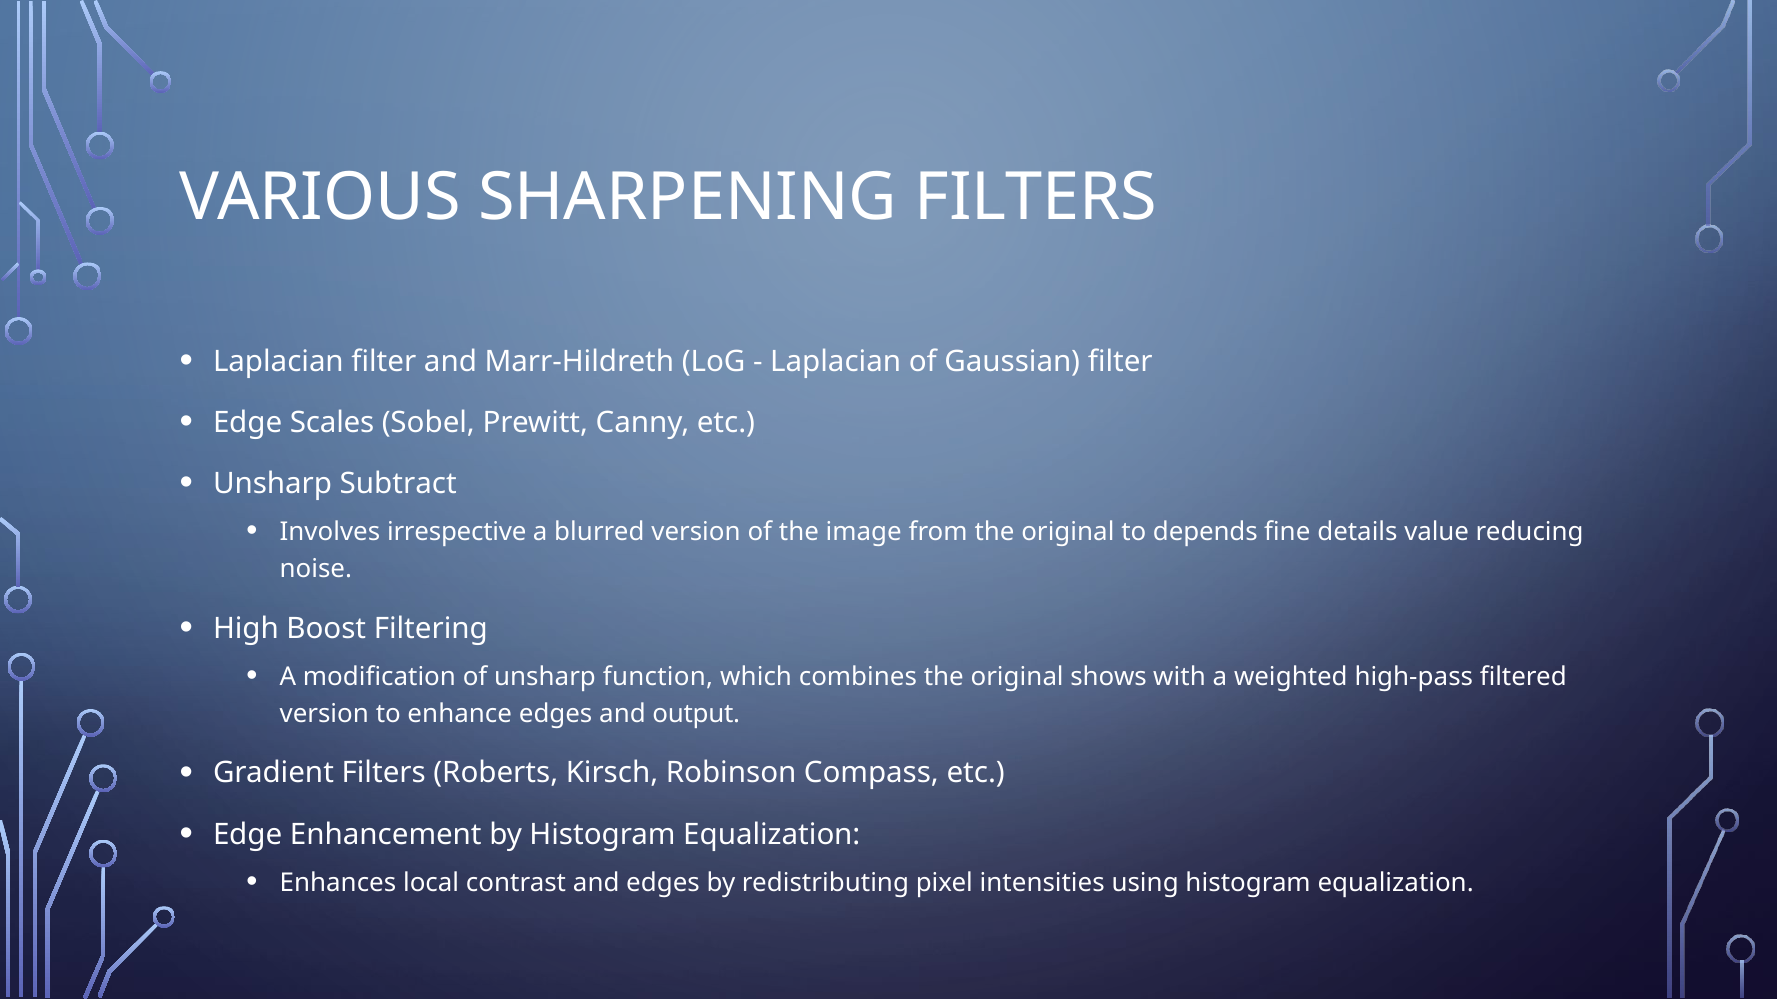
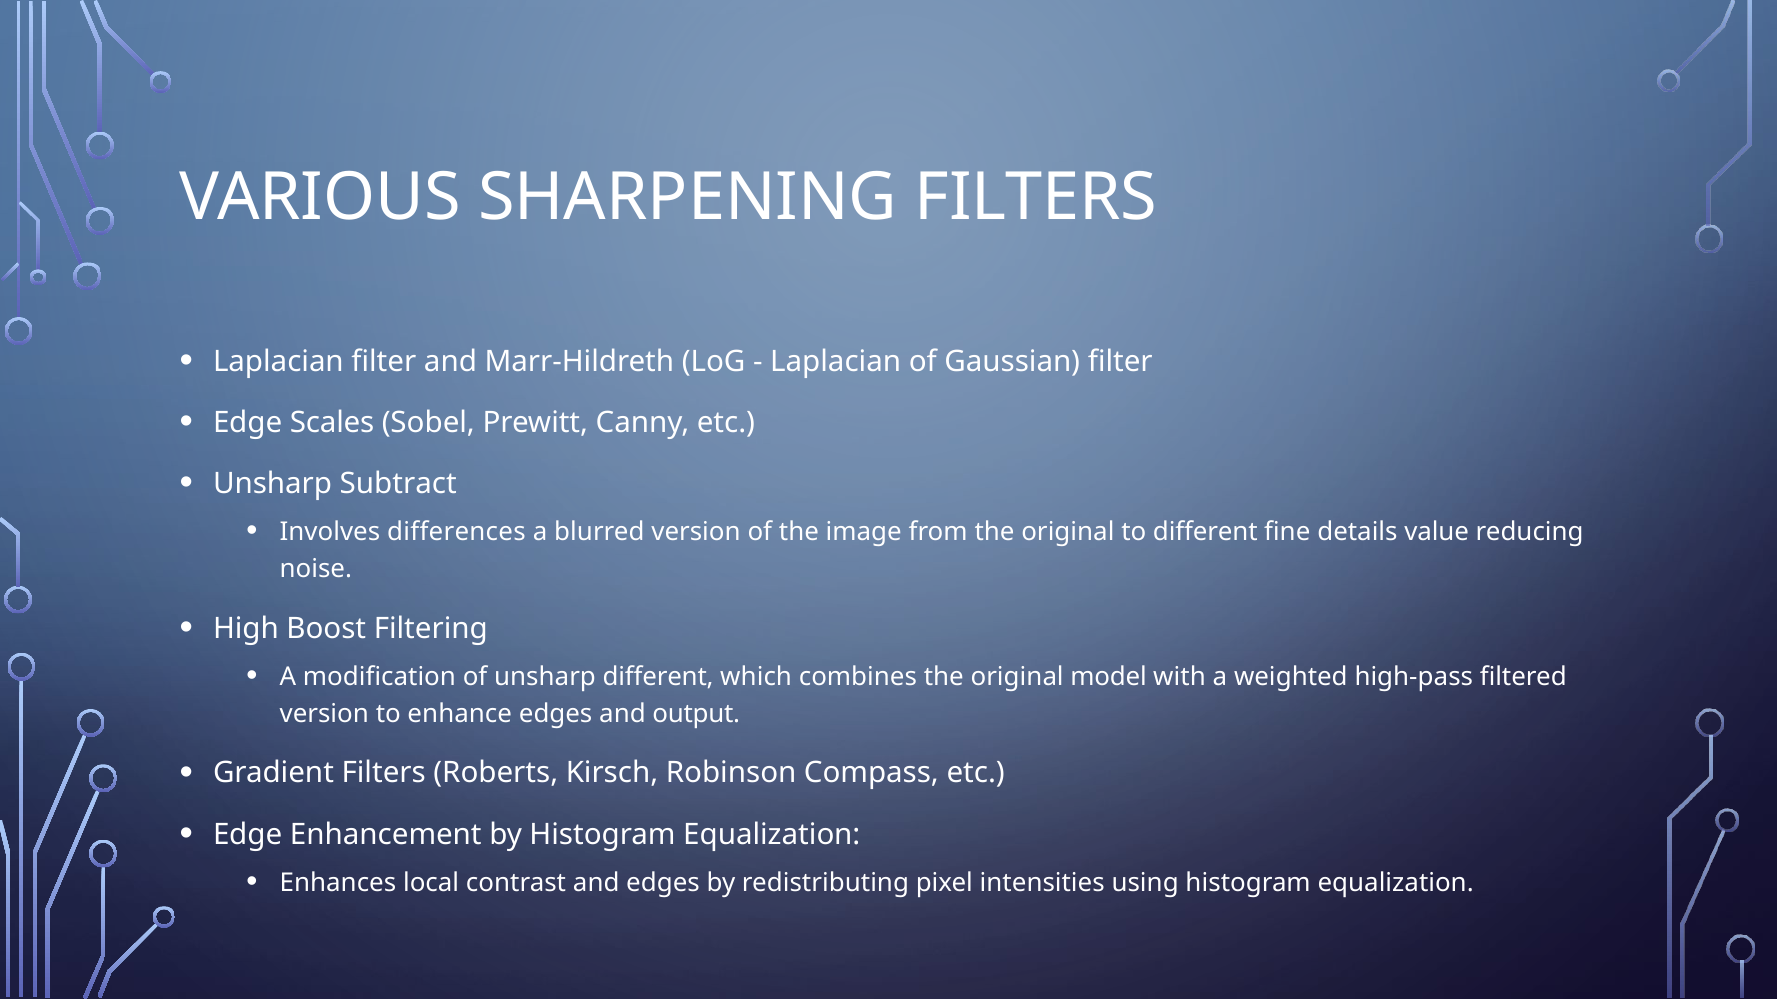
irrespective: irrespective -> differences
to depends: depends -> different
unsharp function: function -> different
shows: shows -> model
